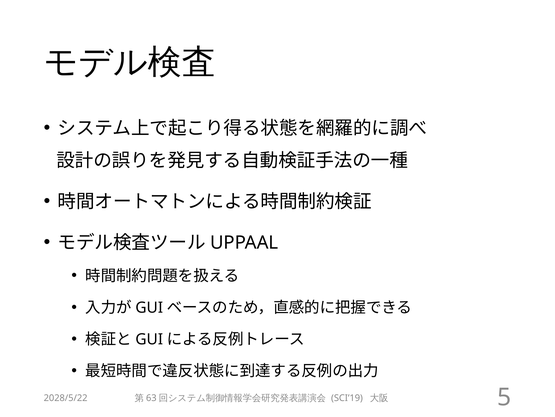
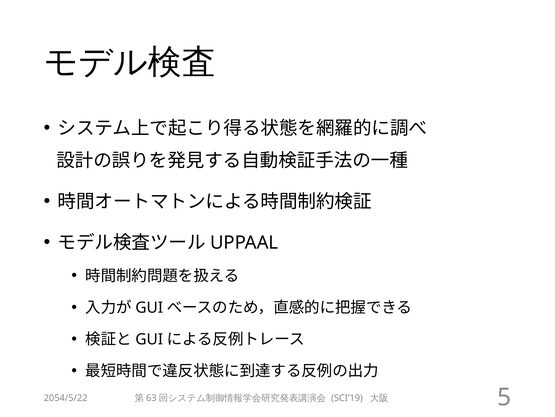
2028/5/22: 2028/5/22 -> 2054/5/22
